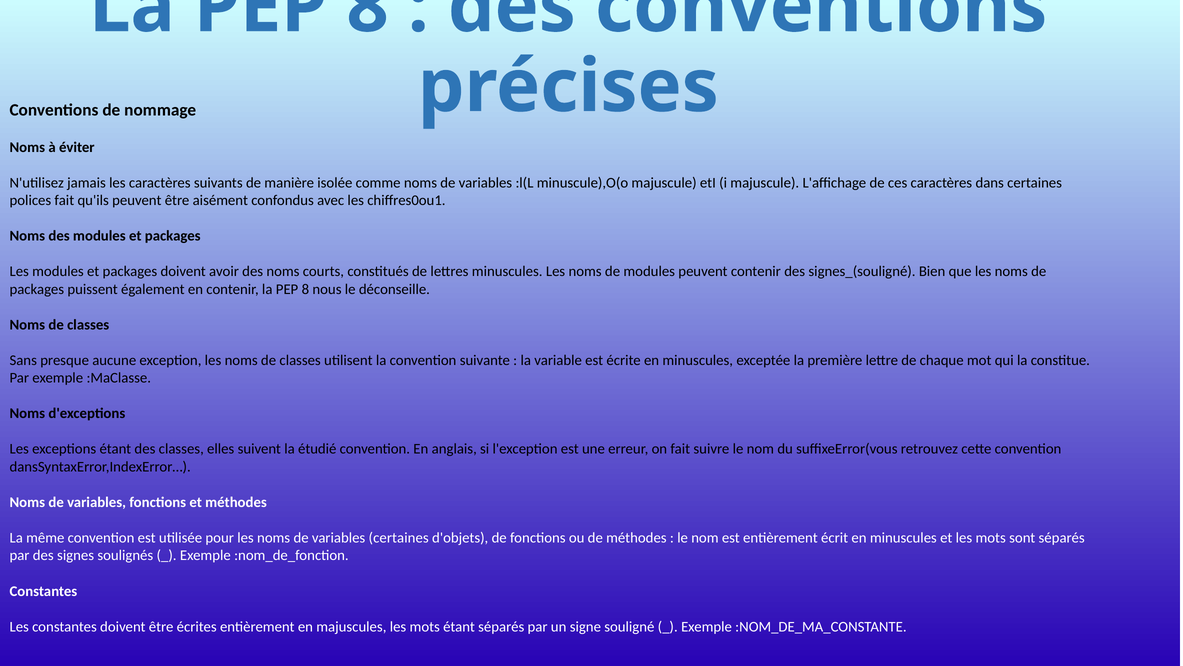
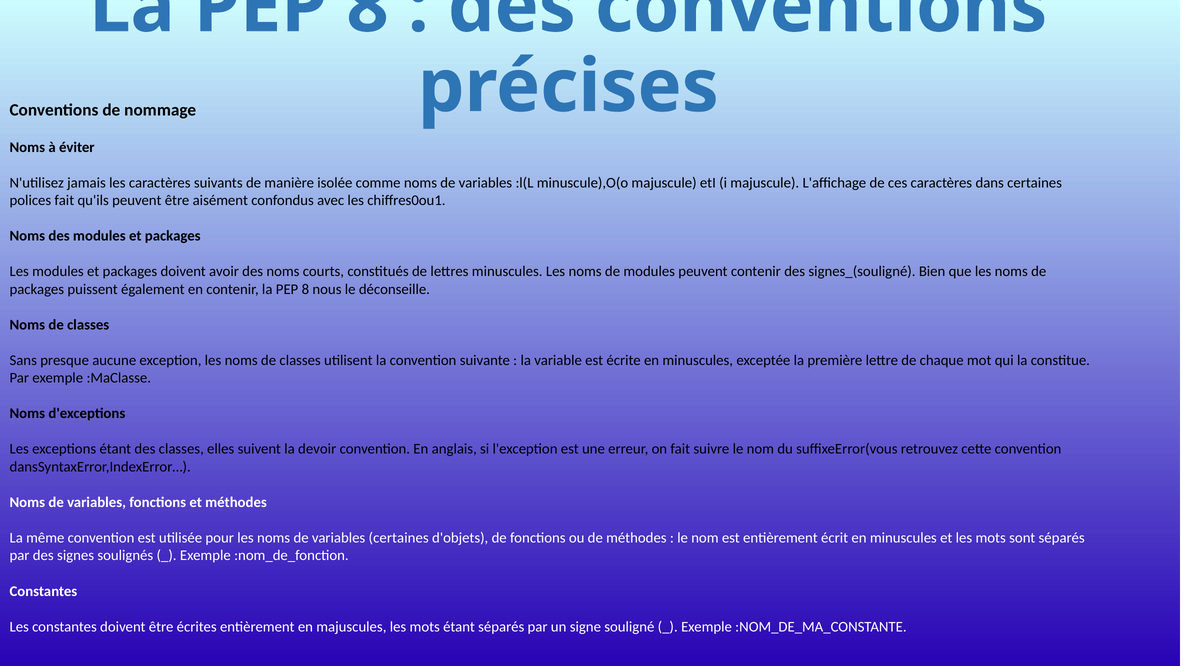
étudié: étudié -> devoir
